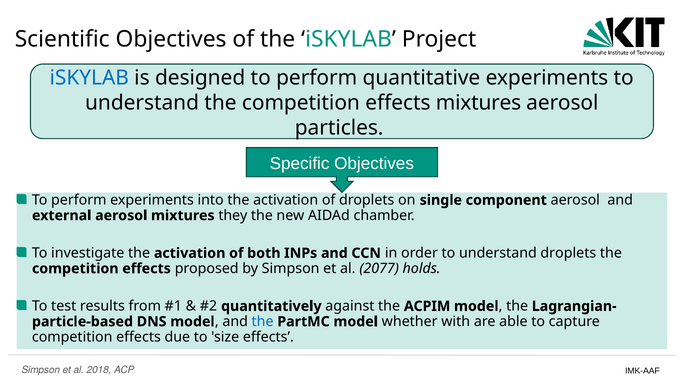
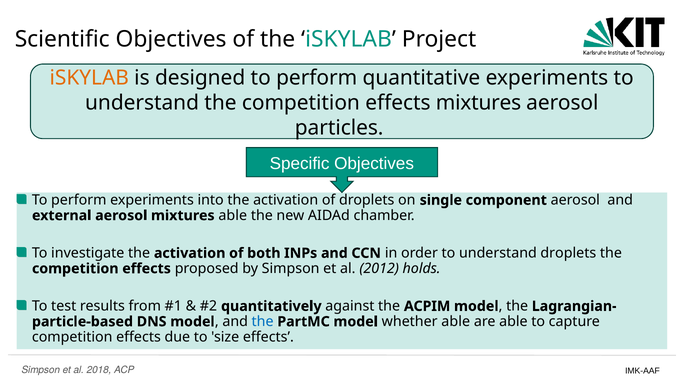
iSKYLAB at (89, 78) colour: blue -> orange
mixtures they: they -> able
2077: 2077 -> 2012
whether with: with -> able
